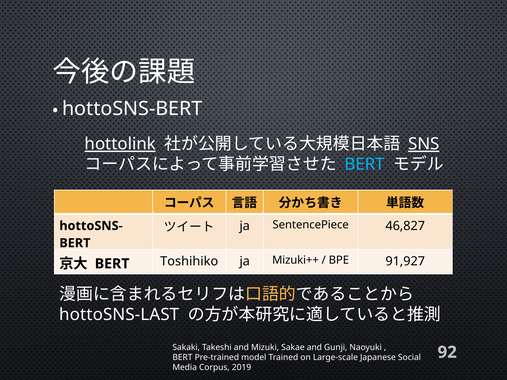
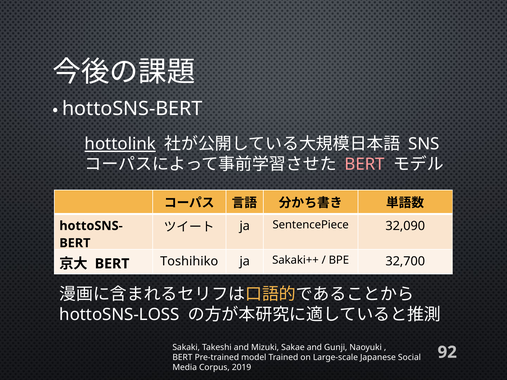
SNS underline: present -> none
BERT at (364, 164) colour: light blue -> pink
46,827: 46,827 -> 32,090
Mizuki++: Mizuki++ -> Sakaki++
91,927: 91,927 -> 32,700
hottoSNS-LAST: hottoSNS-LAST -> hottoSNS-LOSS
